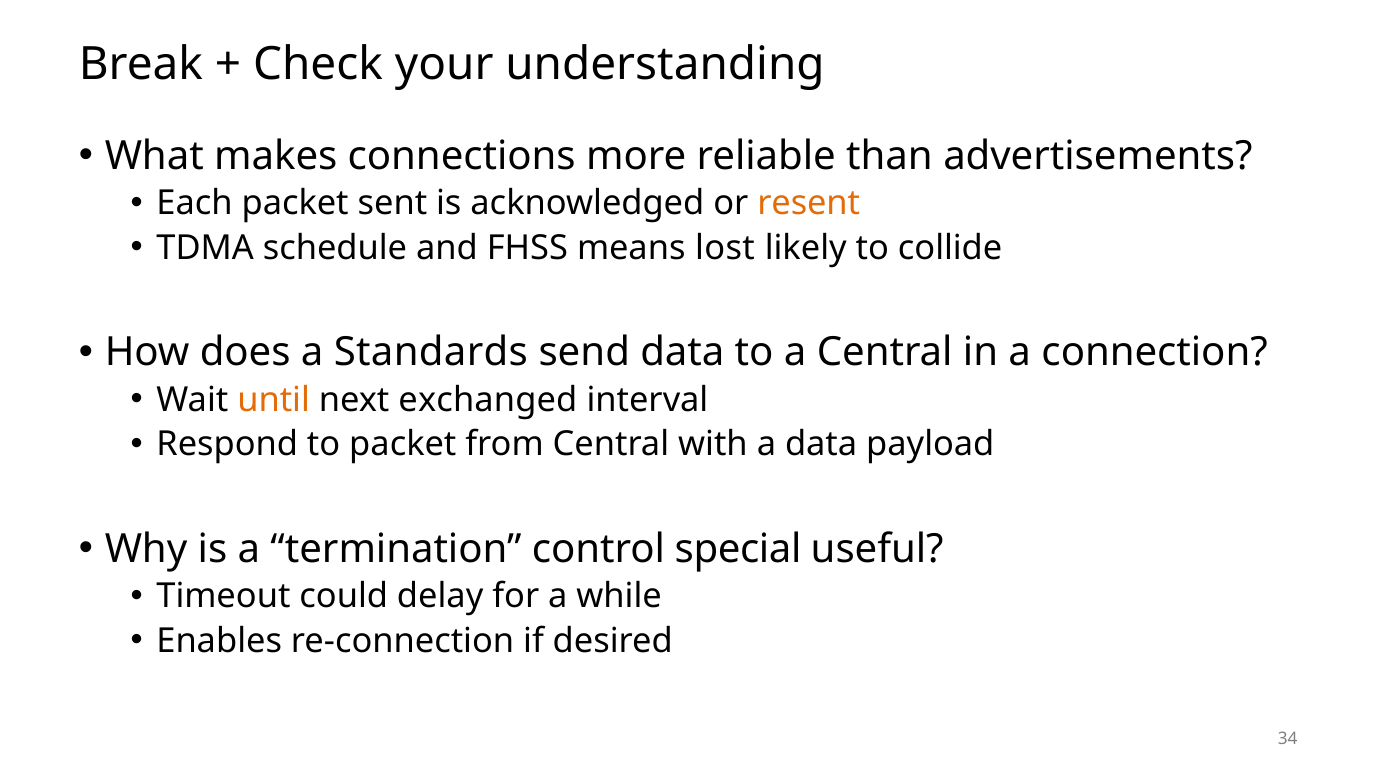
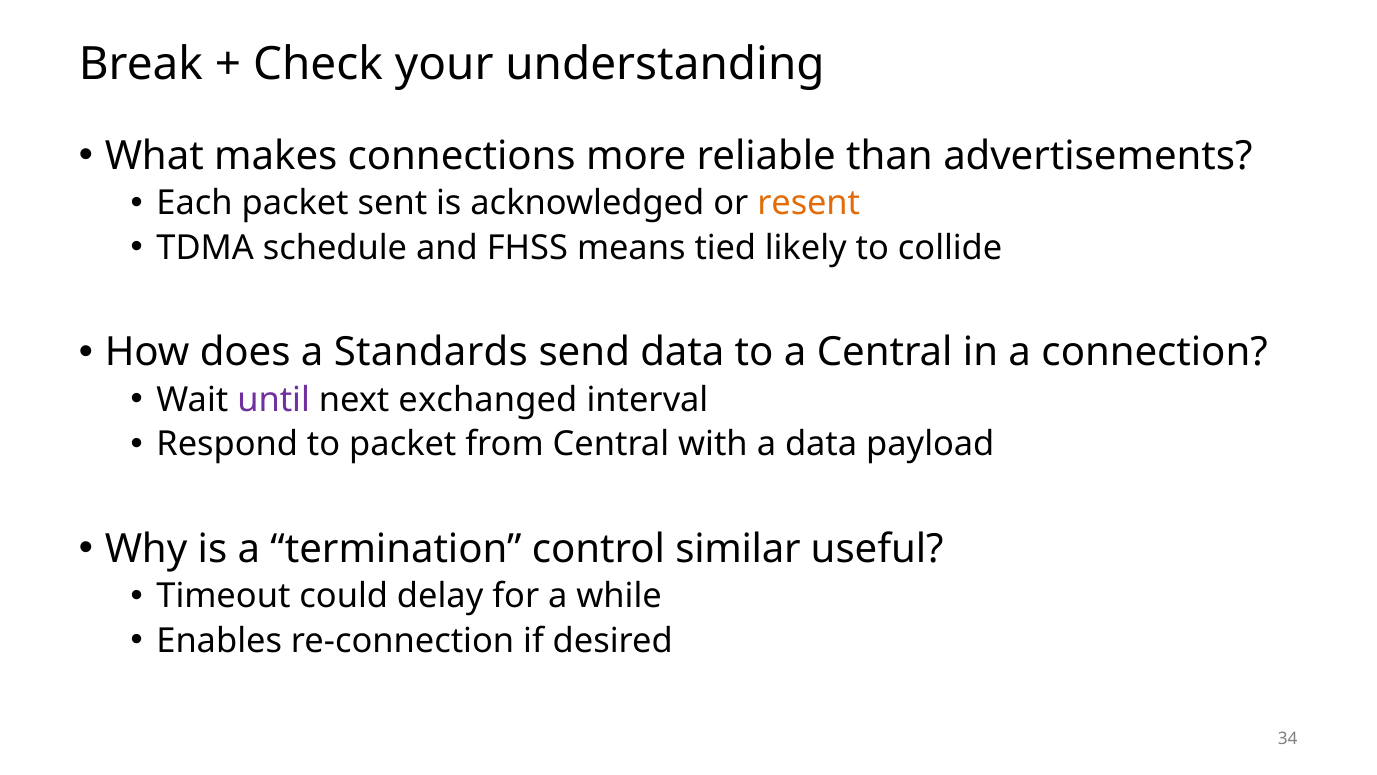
lost: lost -> tied
until colour: orange -> purple
special: special -> similar
